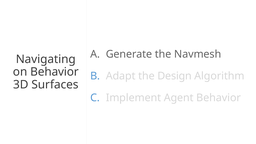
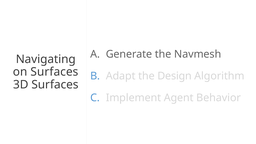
on Behavior: Behavior -> Surfaces
